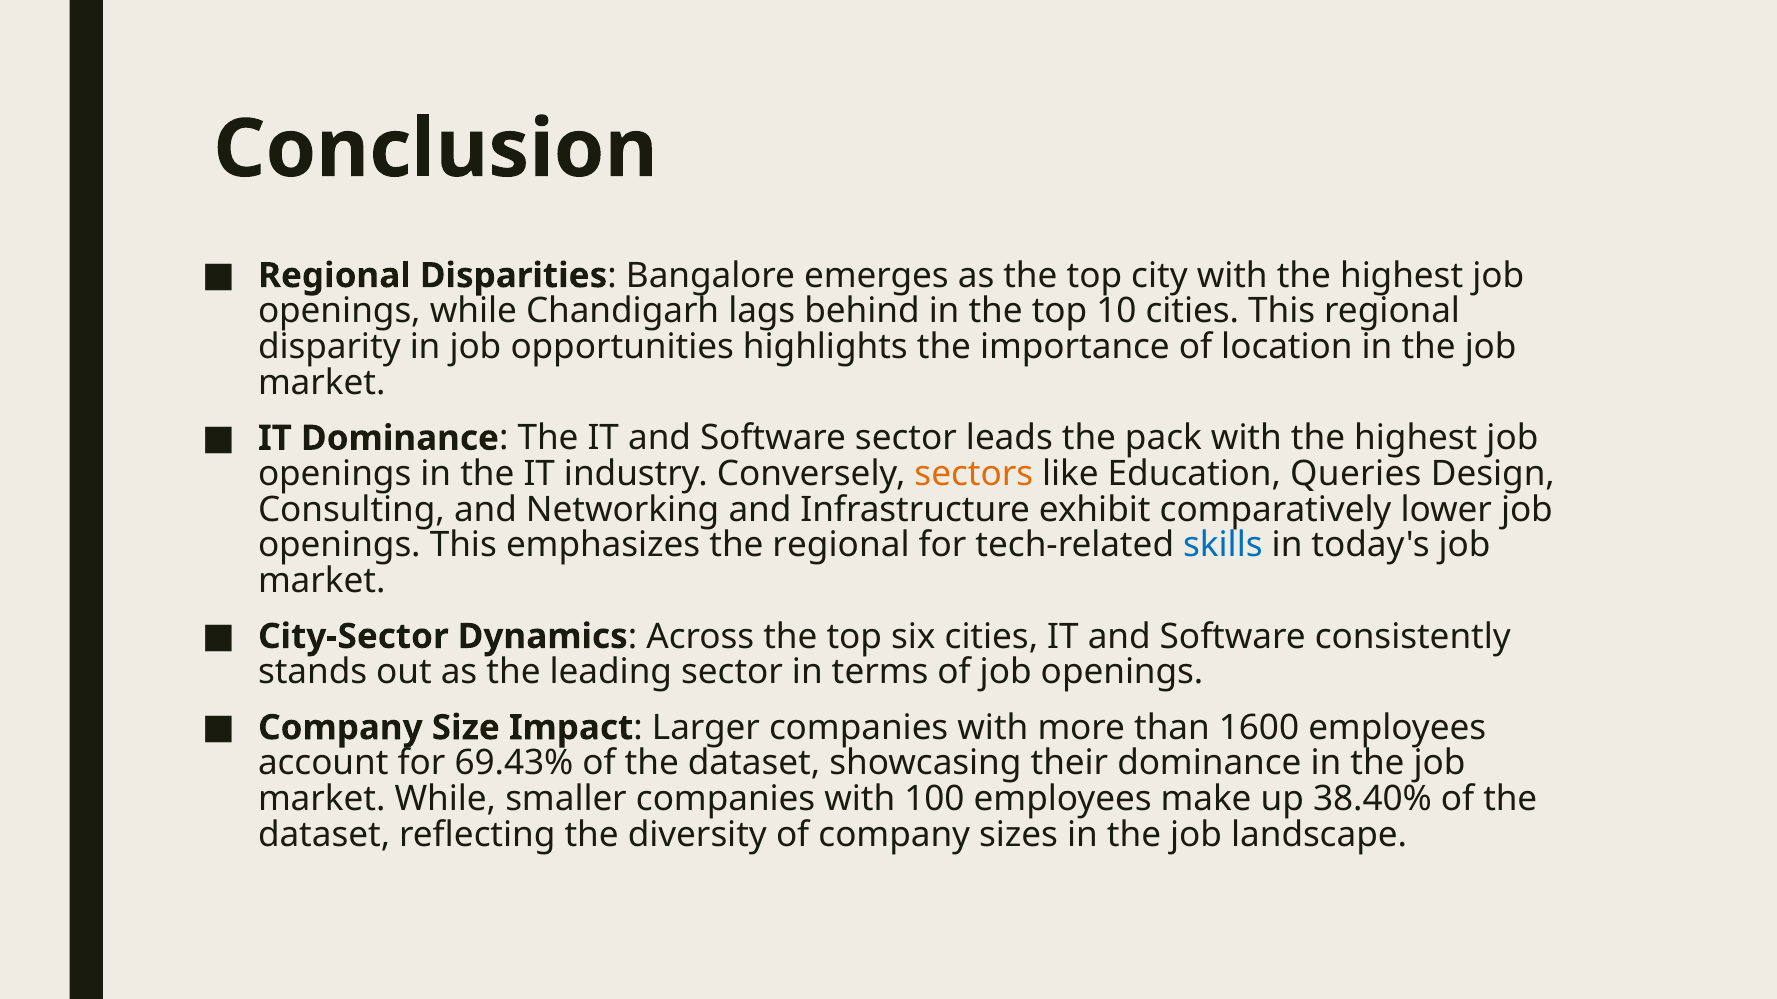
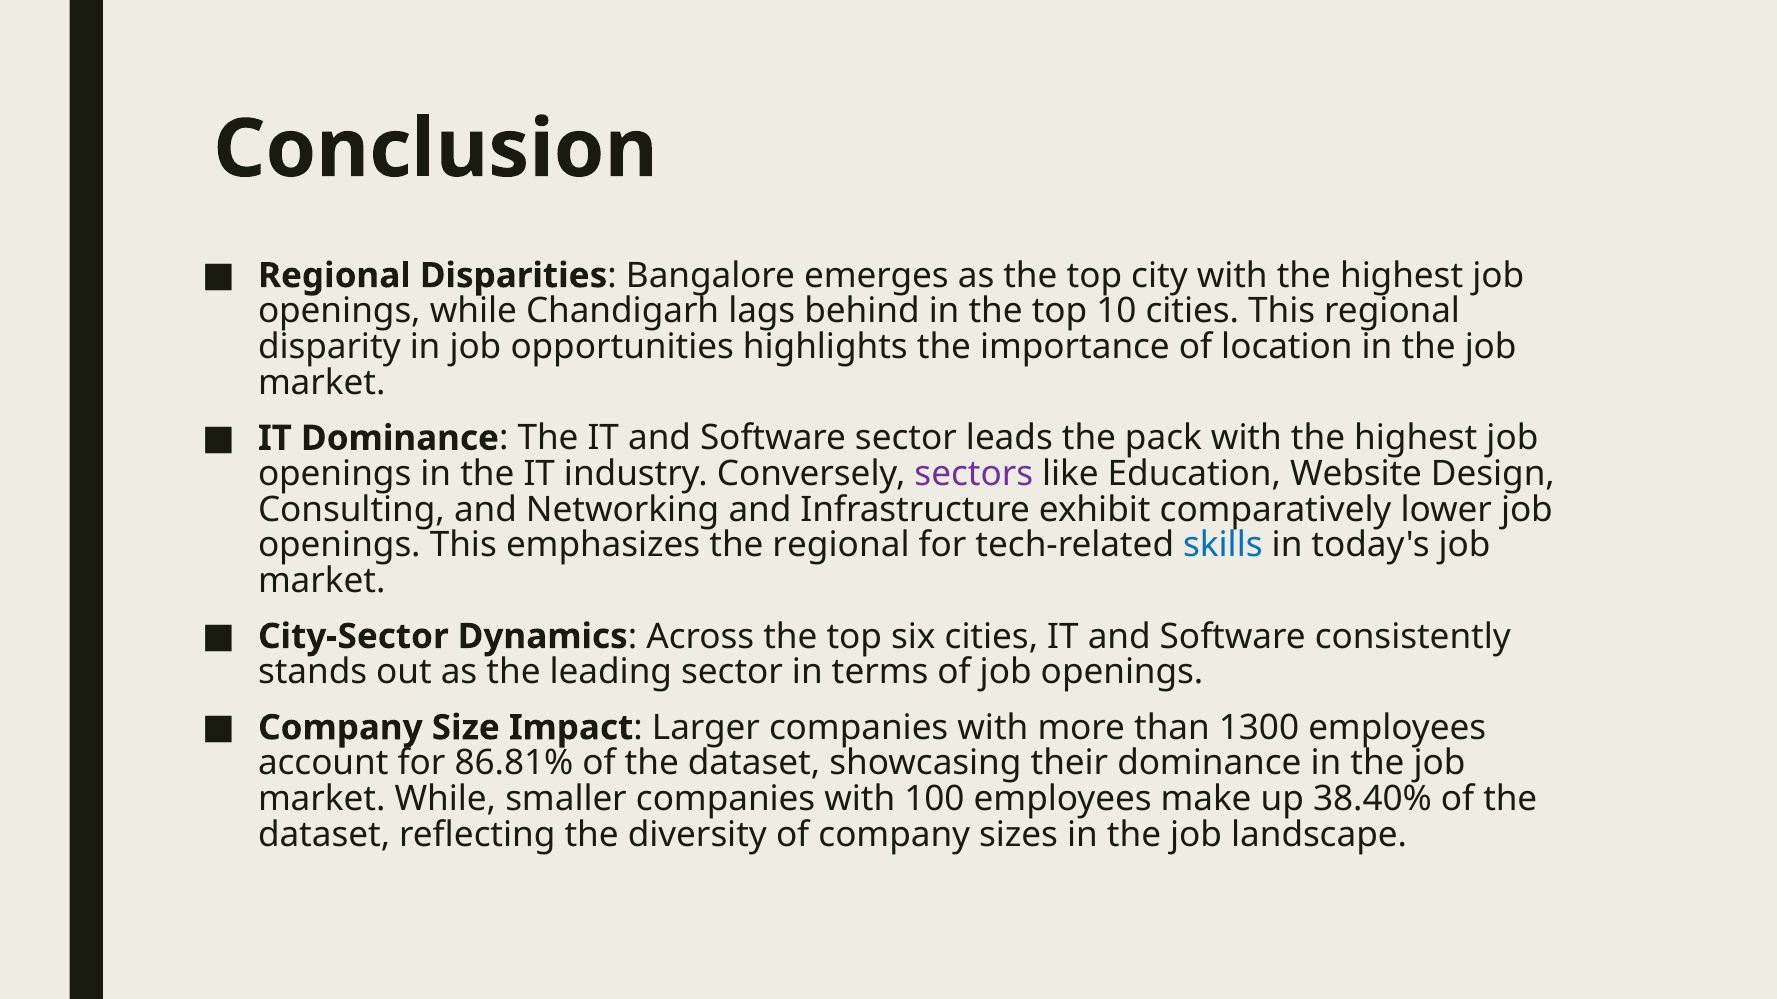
sectors colour: orange -> purple
Queries: Queries -> Website
1600: 1600 -> 1300
69.43%: 69.43% -> 86.81%
